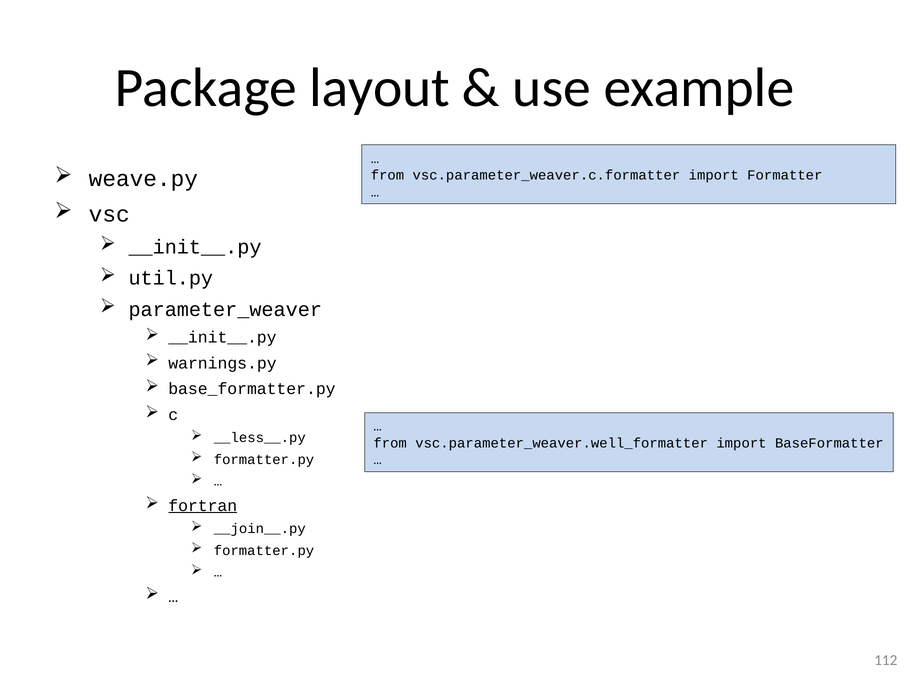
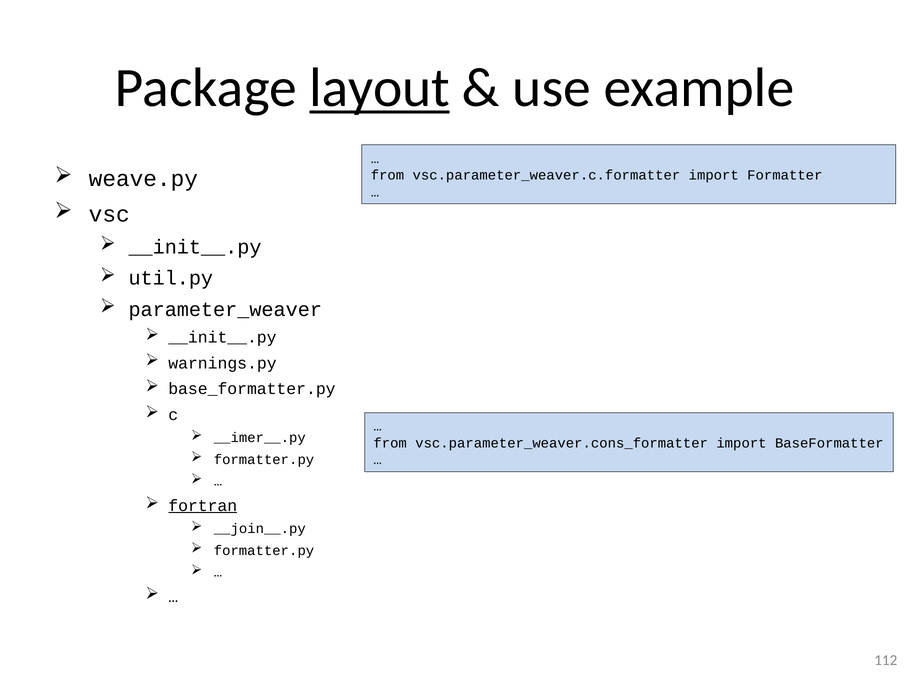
layout underline: none -> present
__less__.py: __less__.py -> __imer__.py
vsc.parameter_weaver.well_formatter: vsc.parameter_weaver.well_formatter -> vsc.parameter_weaver.cons_formatter
